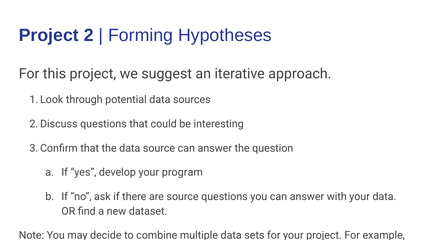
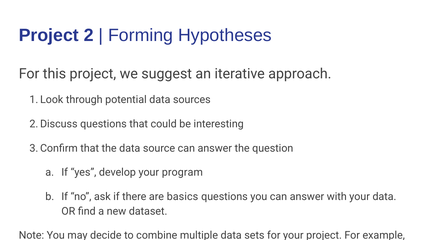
are source: source -> basics
